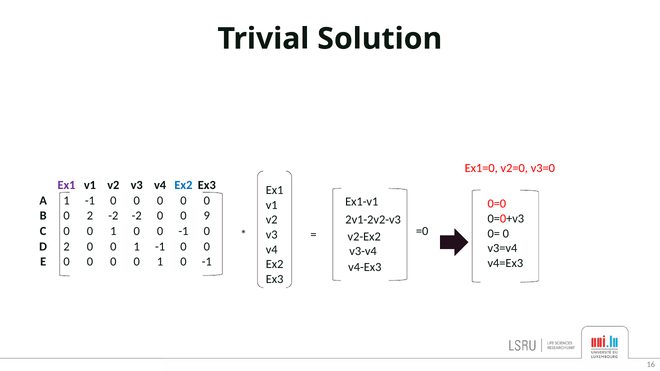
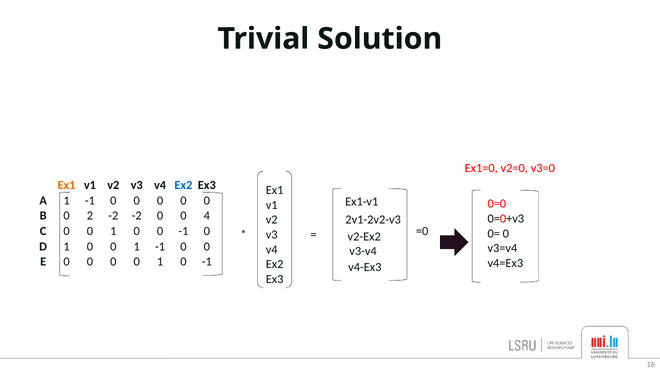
Ex1 at (67, 185) colour: purple -> orange
9: 9 -> 4
D 2: 2 -> 1
